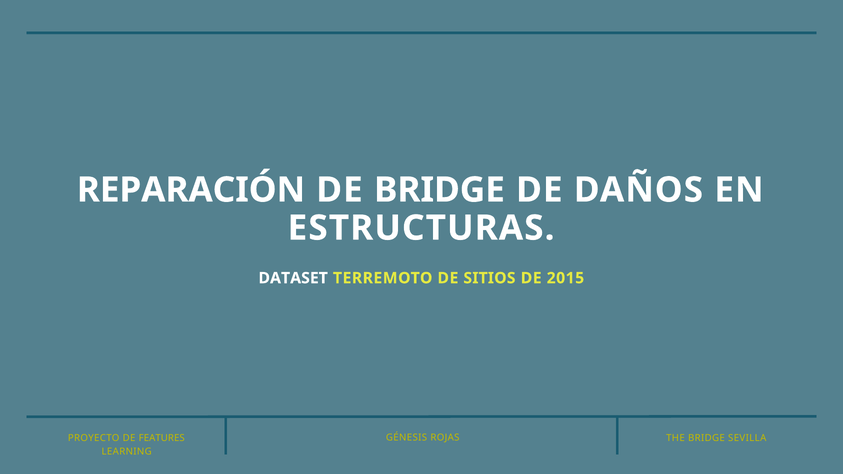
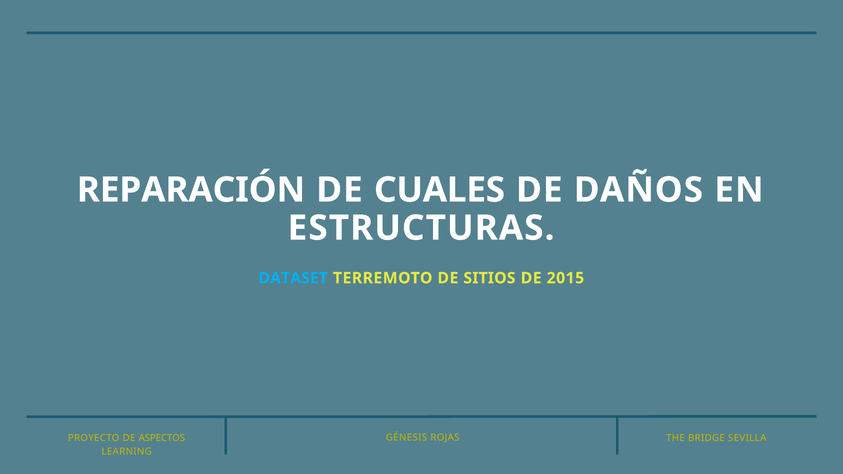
DE BRIDGE: BRIDGE -> CUALES
DATASET colour: white -> light blue
FEATURES: FEATURES -> ASPECTOS
